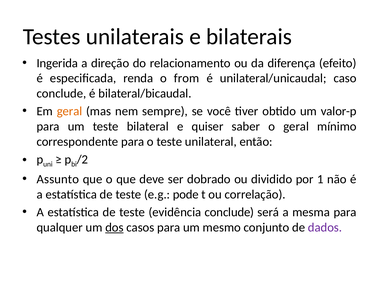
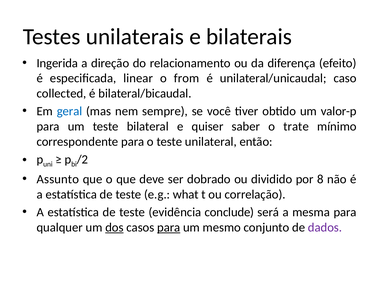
renda: renda -> linear
conclude at (61, 94): conclude -> collected
geral at (70, 111) colour: orange -> blue
o geral: geral -> trate
1: 1 -> 8
pode: pode -> what
para at (169, 227) underline: none -> present
